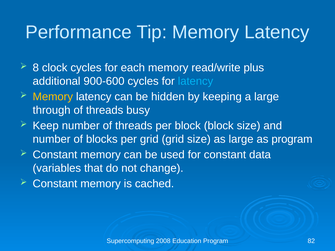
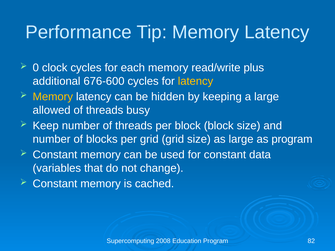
8: 8 -> 0
900-600: 900-600 -> 676-600
latency at (196, 81) colour: light blue -> yellow
through: through -> allowed
